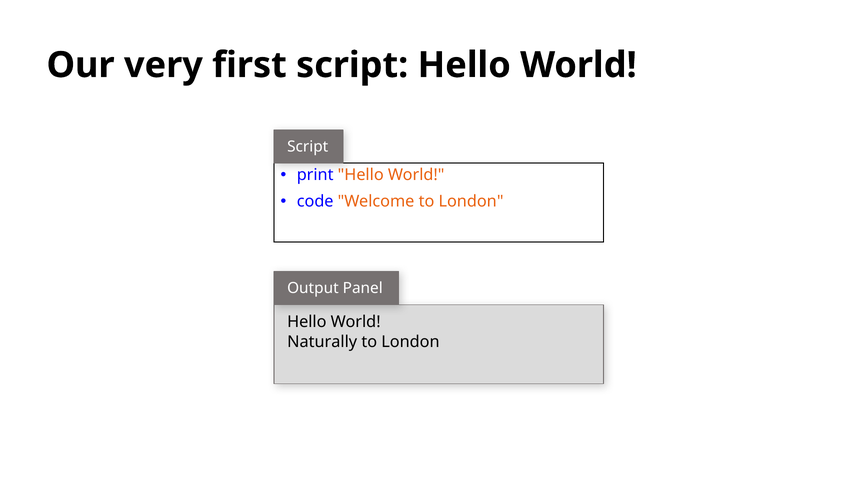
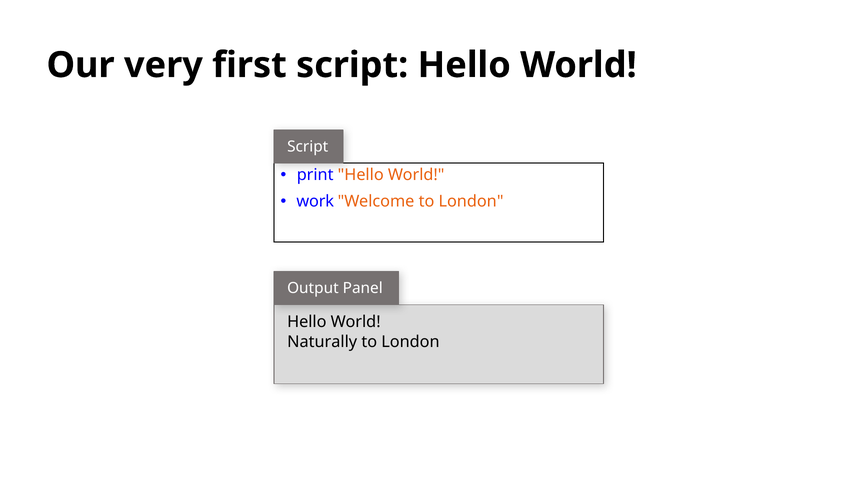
code: code -> work
